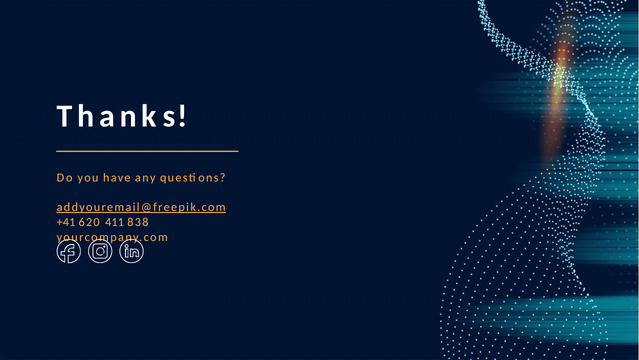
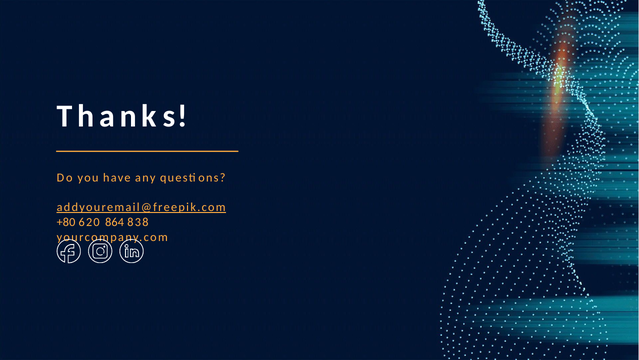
+41: +41 -> +80
411: 411 -> 864
